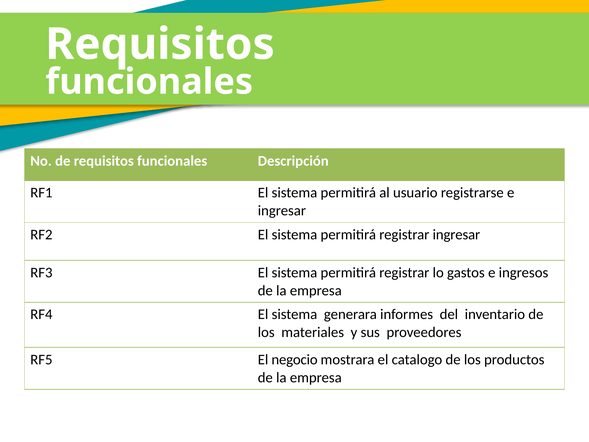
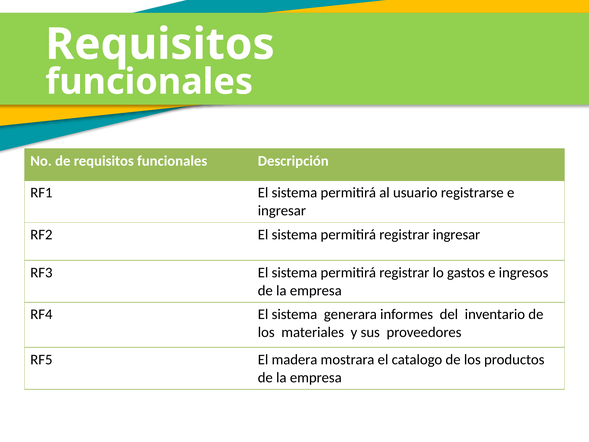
negocio: negocio -> madera
